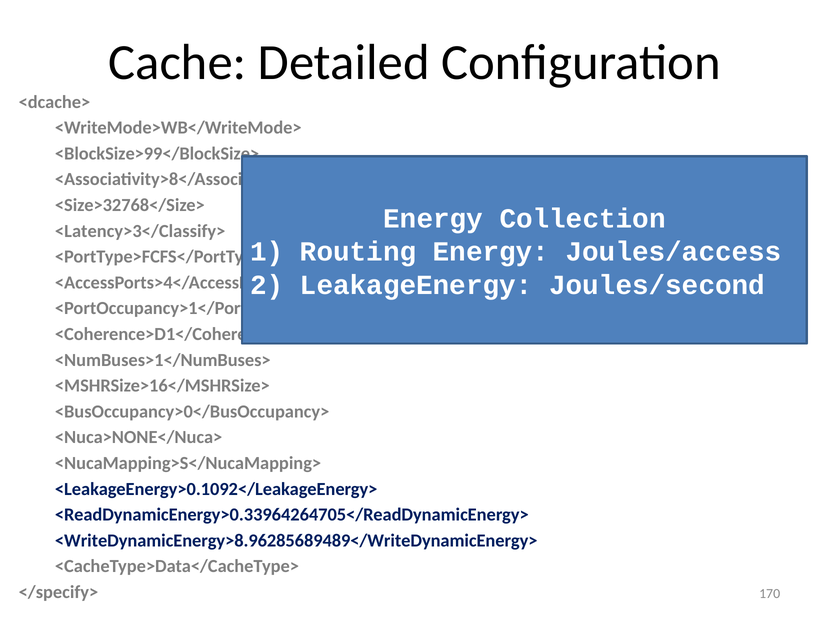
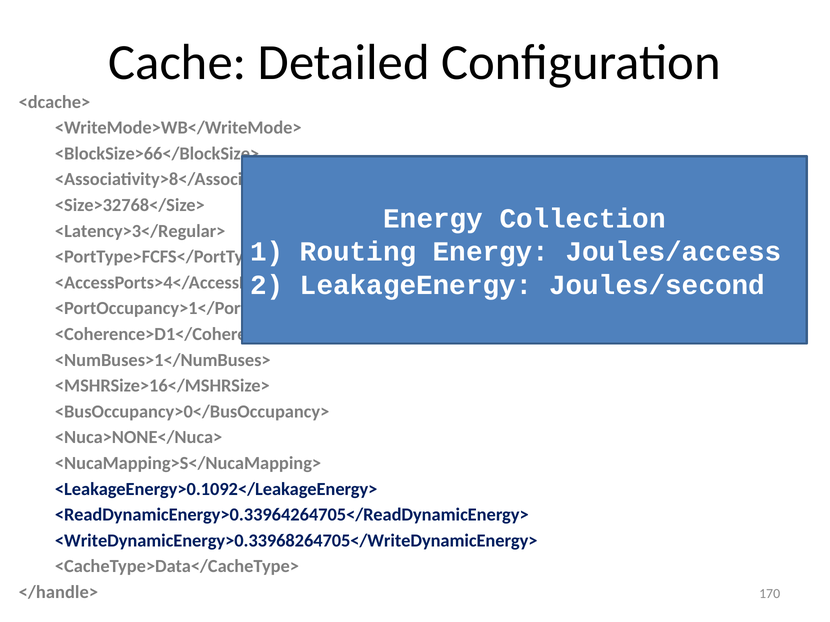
<BlockSize>99</BlockSize>: <BlockSize>99</BlockSize> -> <BlockSize>66</BlockSize>
<Latency>3</Classify>: <Latency>3</Classify> -> <Latency>3</Regular>
<WriteDynamicEnergy>8.96285689489</WriteDynamicEnergy>: <WriteDynamicEnergy>8.96285689489</WriteDynamicEnergy> -> <WriteDynamicEnergy>0.33968264705</WriteDynamicEnergy>
</specify>: </specify> -> </handle>
